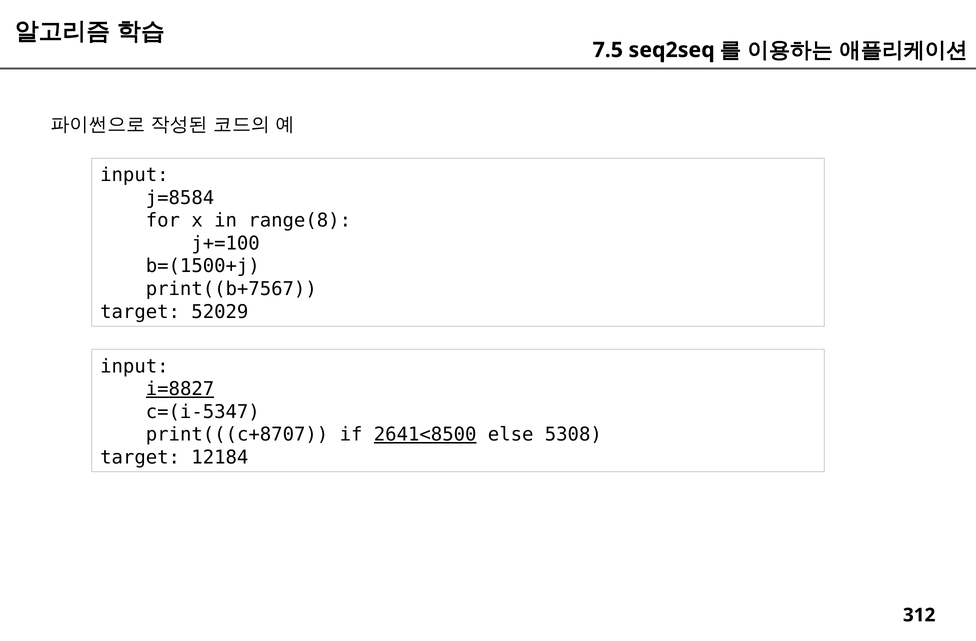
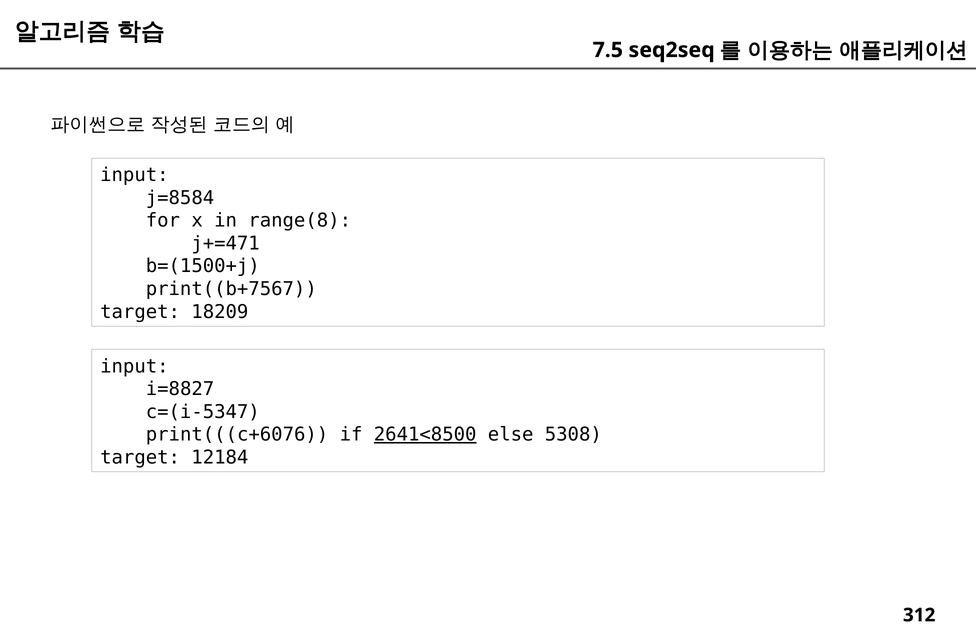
j+=100: j+=100 -> j+=471
52029: 52029 -> 18209
i=8827 underline: present -> none
print(((c+8707: print(((c+8707 -> print(((c+6076
